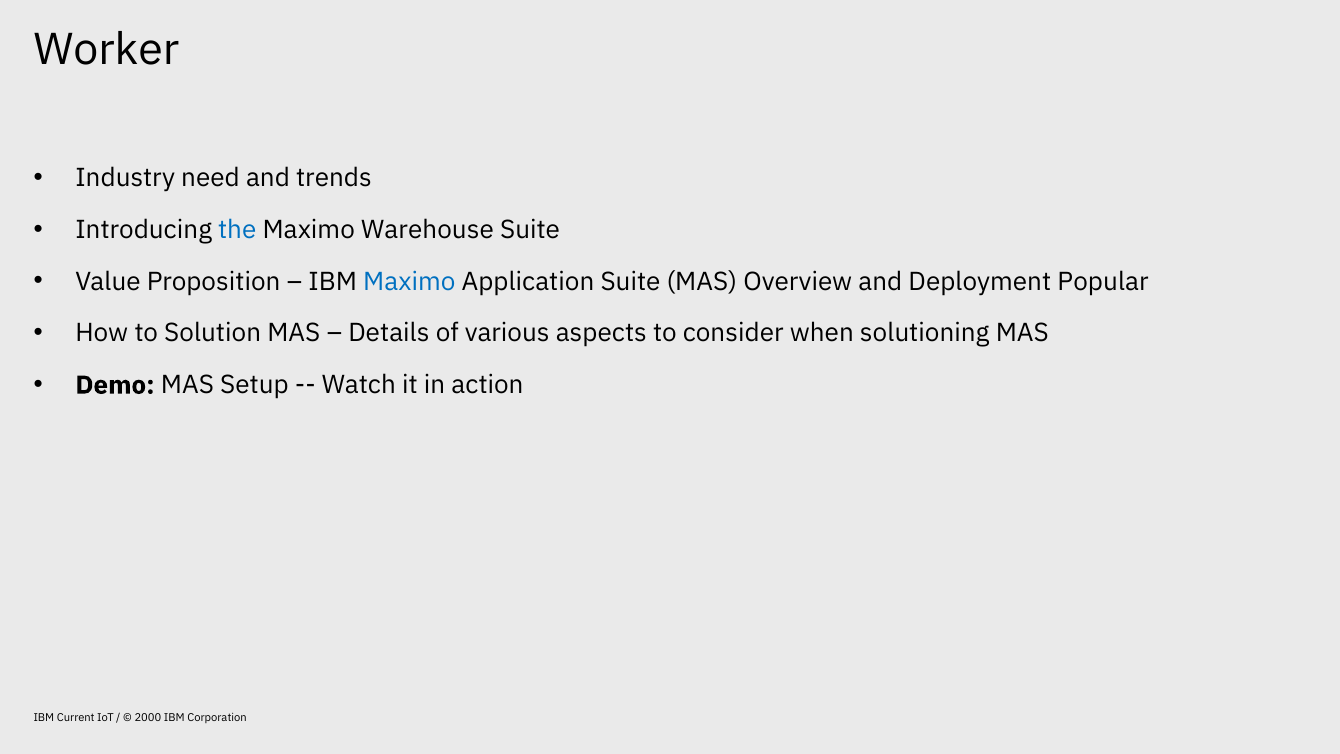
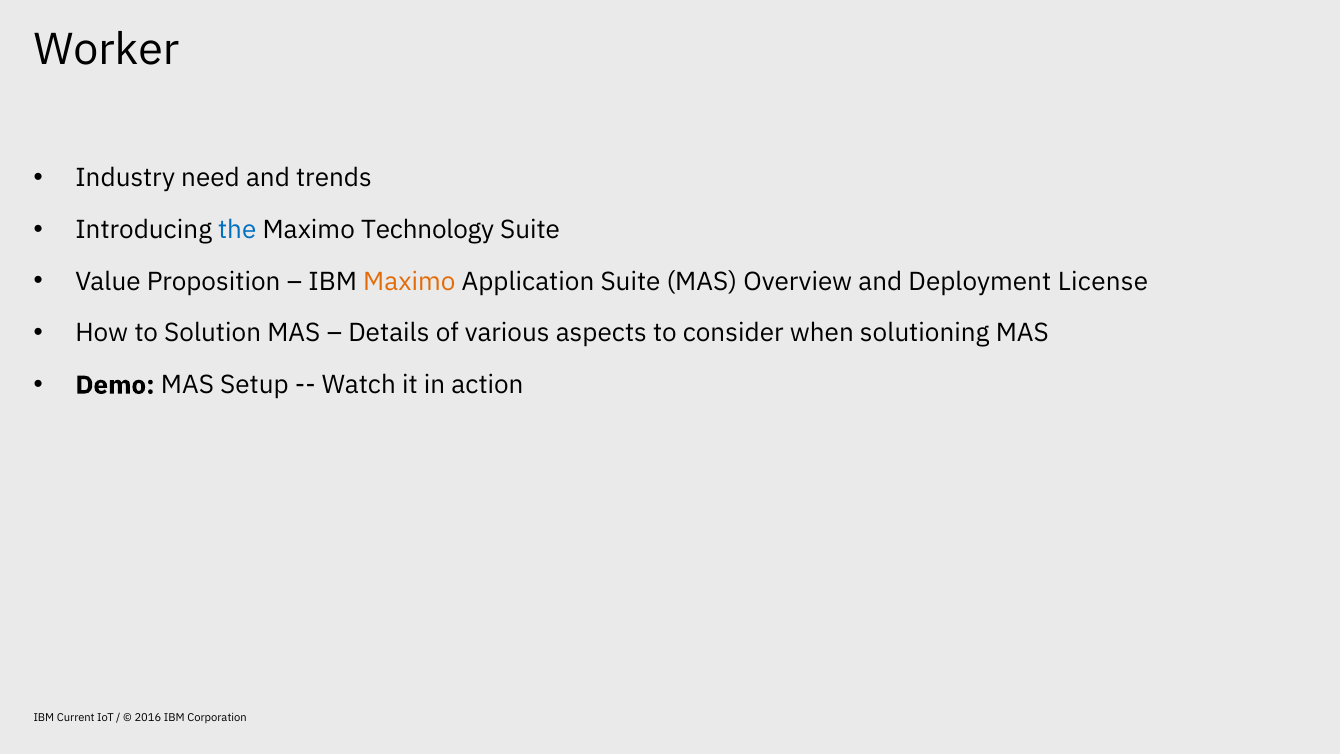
Warehouse: Warehouse -> Technology
Maximo at (409, 282) colour: blue -> orange
Popular: Popular -> License
2000: 2000 -> 2016
